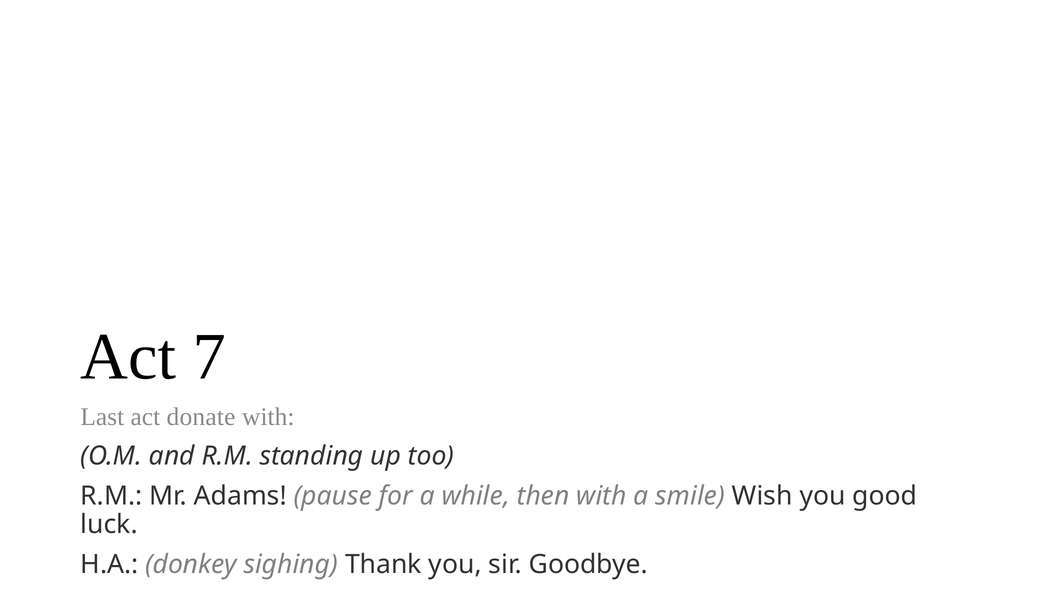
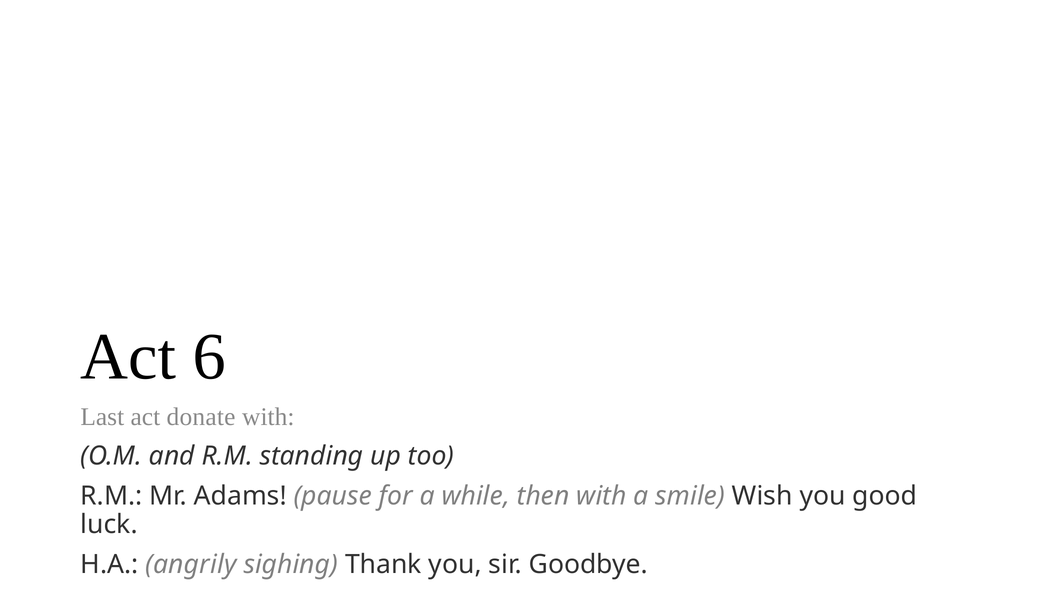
7: 7 -> 6
donkey: donkey -> angrily
